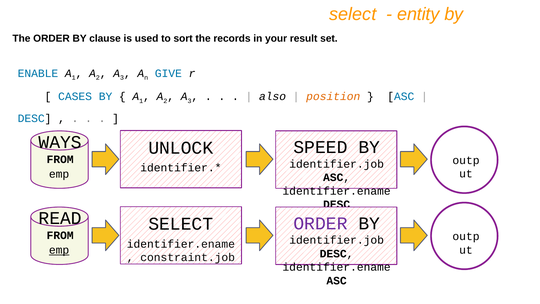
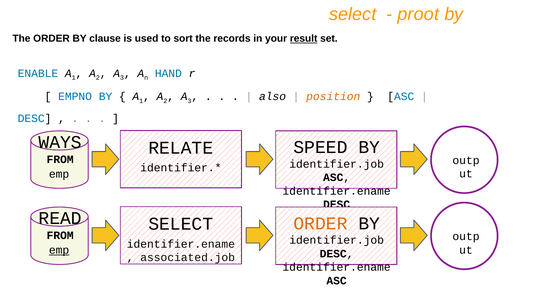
entity: entity -> proot
result underline: none -> present
GIVE: GIVE -> HAND
CASES: CASES -> EMPNO
UNLOCK: UNLOCK -> RELATE
ORDER at (320, 223) colour: purple -> orange
constraint.job: constraint.job -> associated.job
